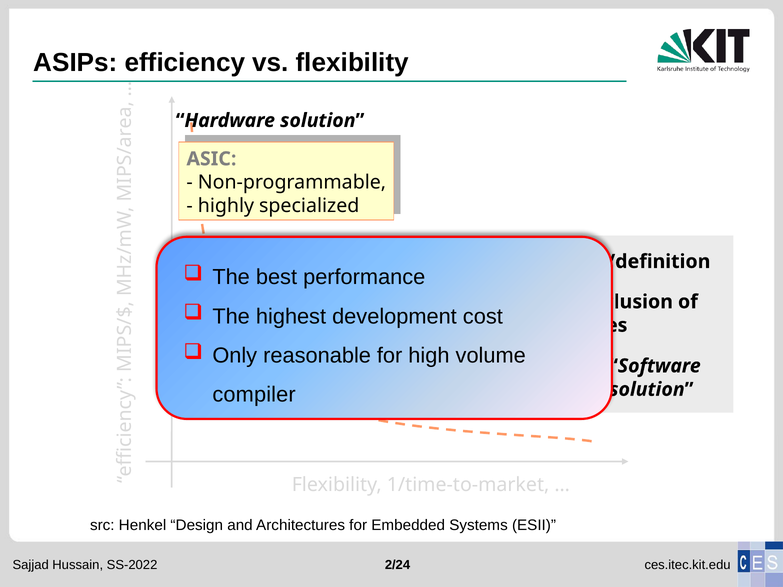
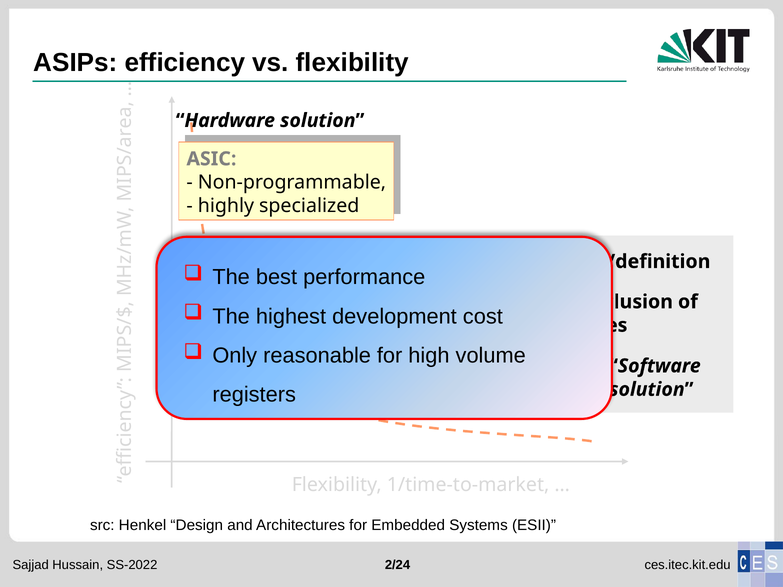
compiler: compiler -> registers
